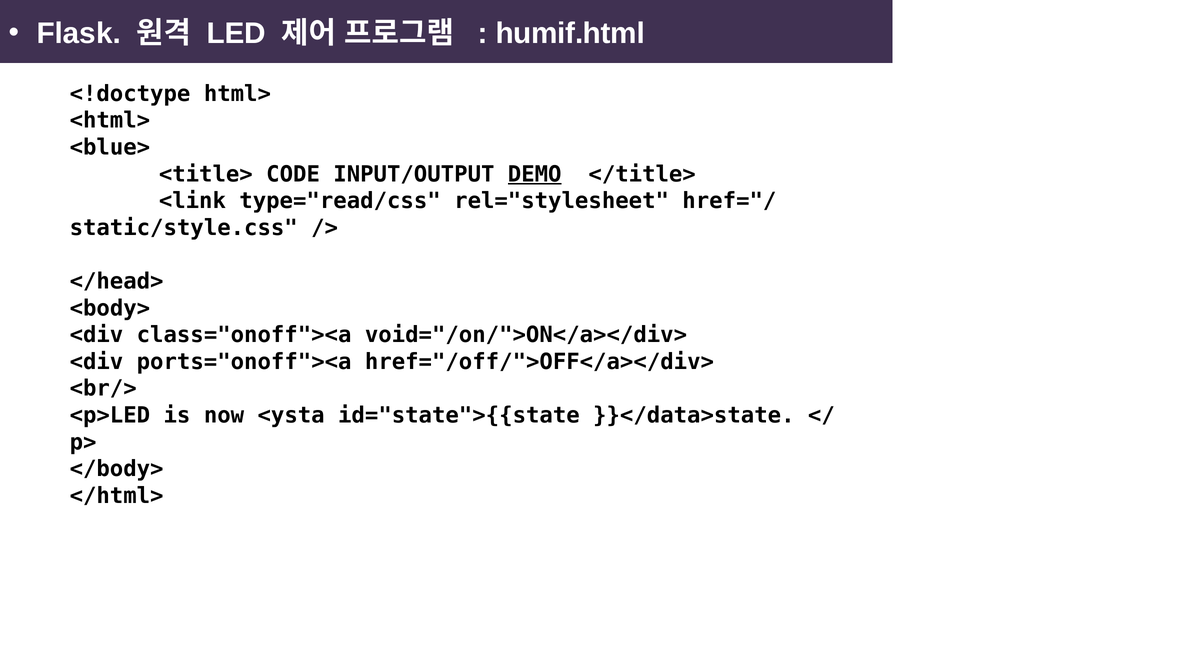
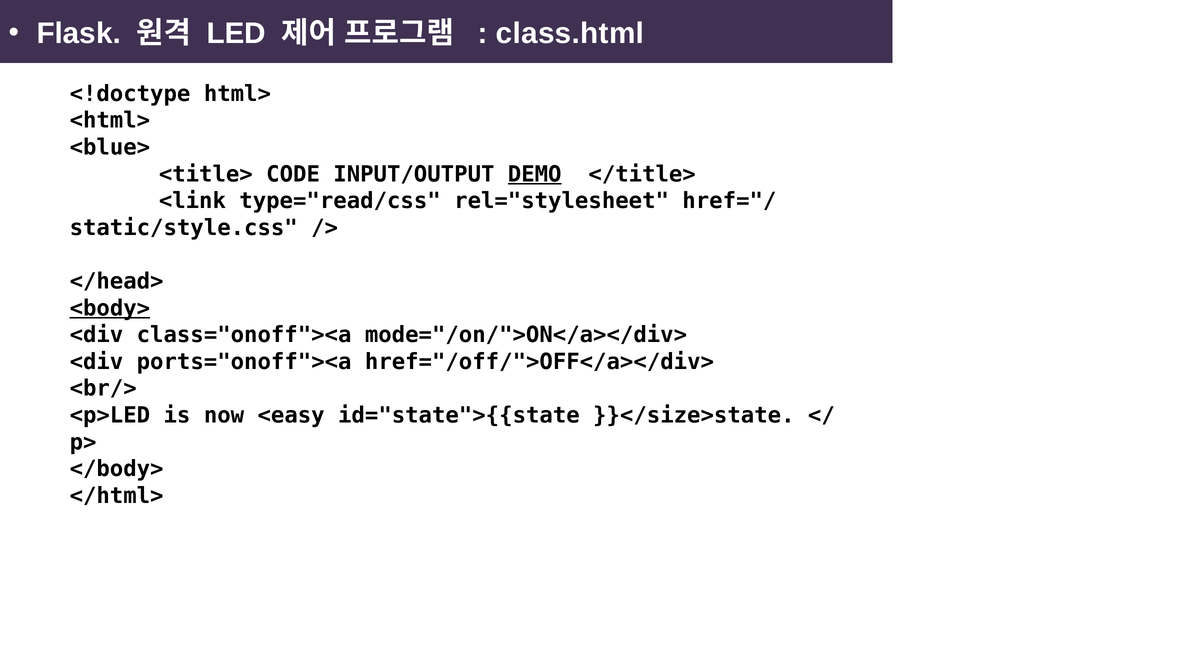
humif.html: humif.html -> class.html
<body> underline: none -> present
void="/on/">ON</a></div>: void="/on/">ON</a></div> -> mode="/on/">ON</a></div>
<ysta: <ysta -> <easy
}}</data>state: }}</data>state -> }}</size>state
